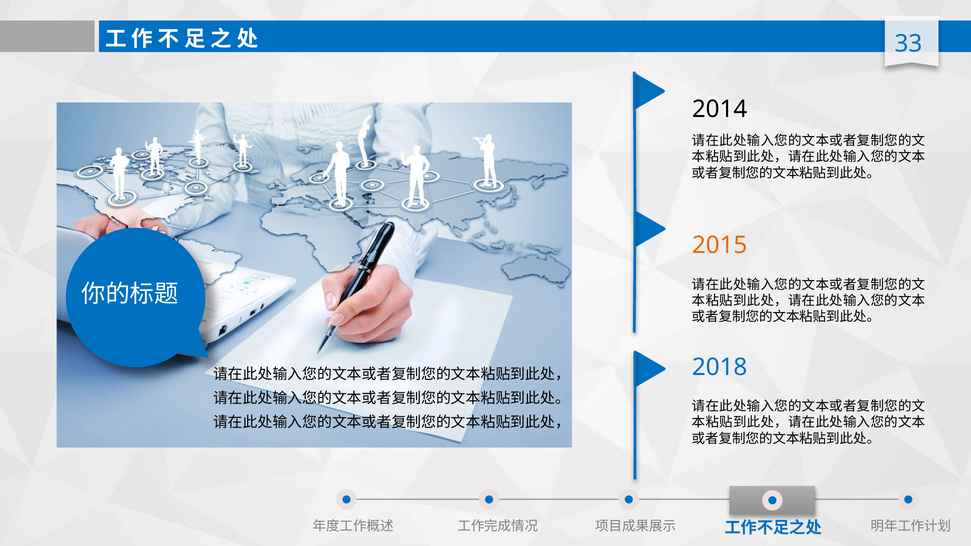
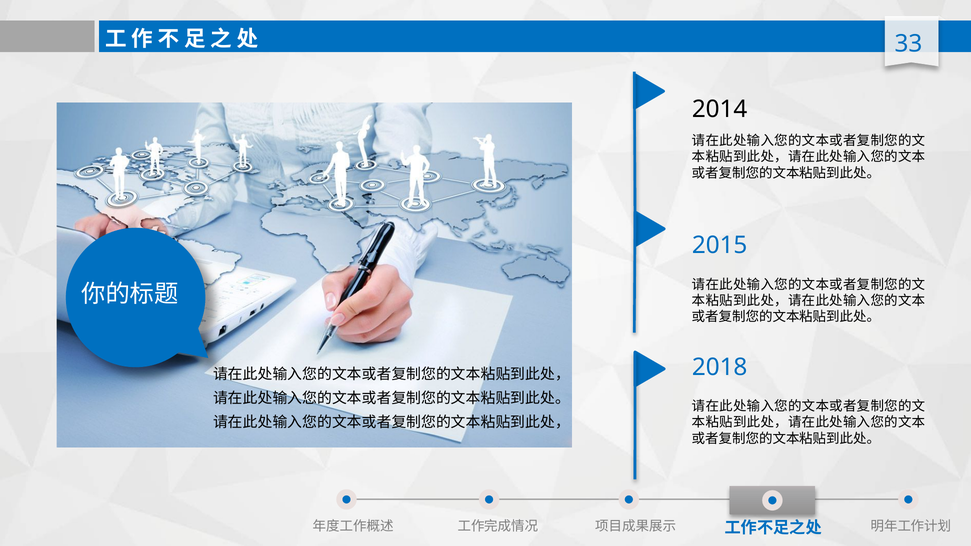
2015 colour: orange -> blue
